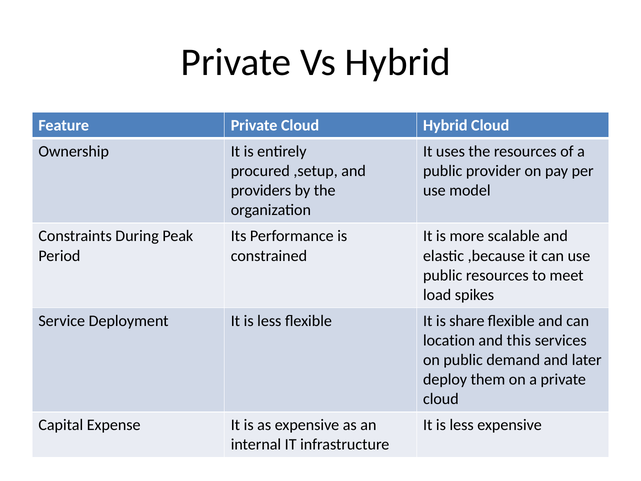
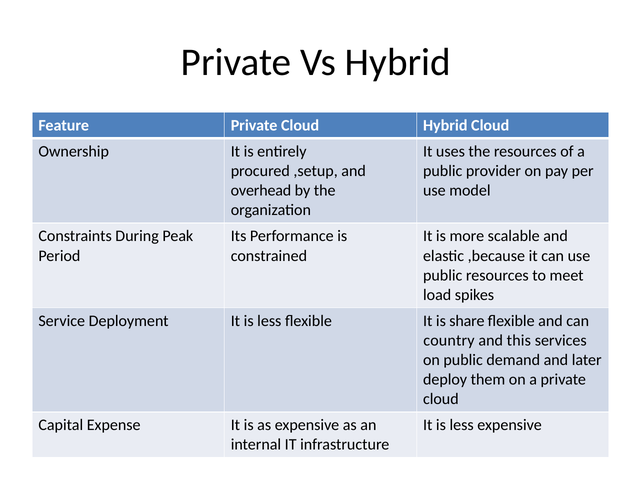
providers: providers -> overhead
location: location -> country
